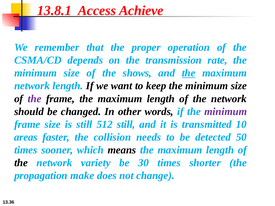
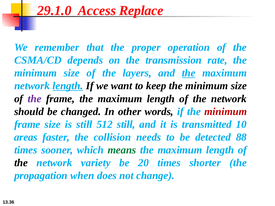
13.8.1: 13.8.1 -> 29.1.0
Achieve: Achieve -> Replace
shows: shows -> layers
length at (68, 86) underline: none -> present
minimum at (226, 112) colour: purple -> red
50: 50 -> 88
means colour: black -> green
30: 30 -> 20
make: make -> when
